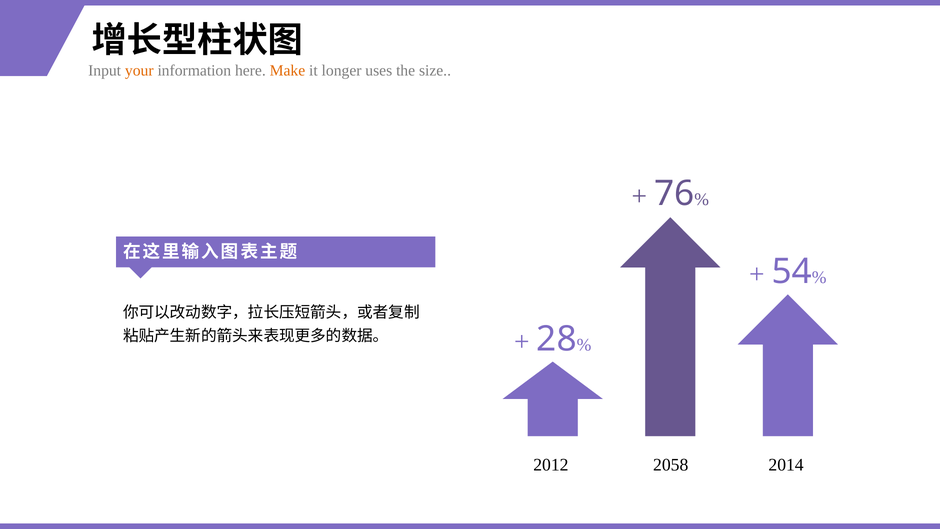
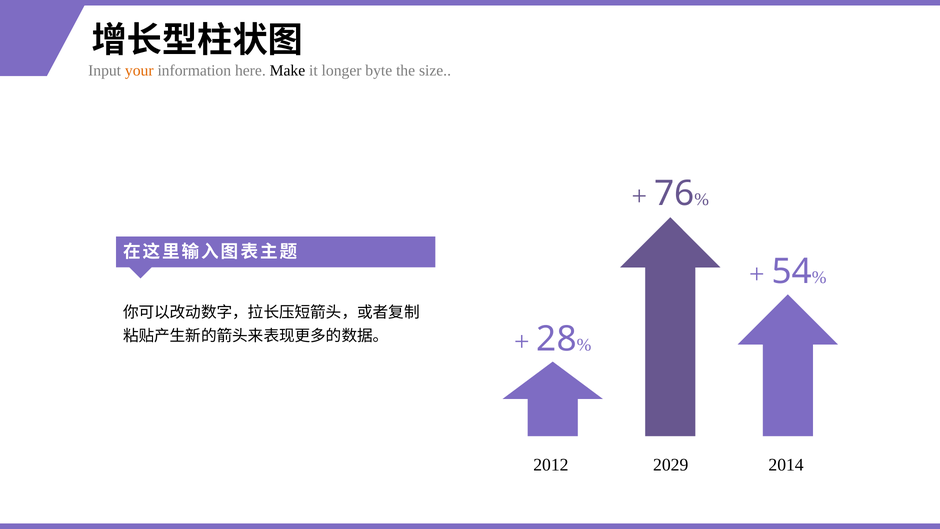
Make colour: orange -> black
uses: uses -> byte
2058: 2058 -> 2029
